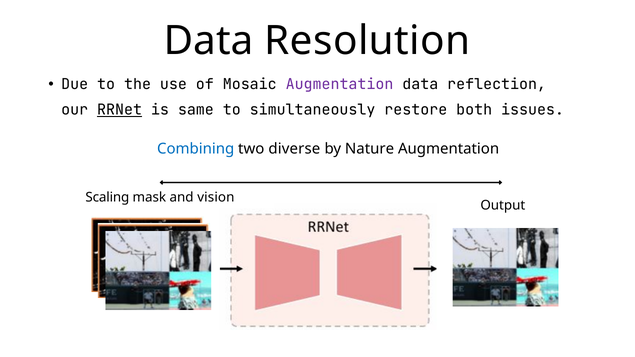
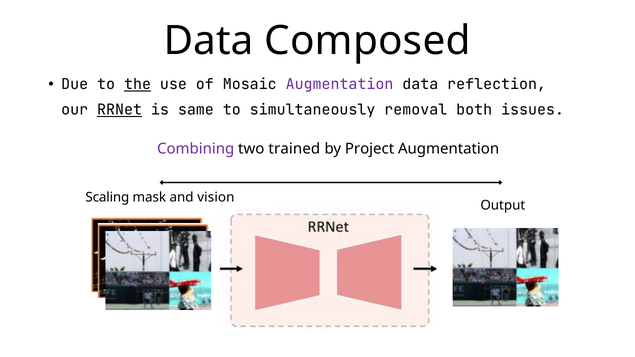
Resolution: Resolution -> Composed
the underline: none -> present
restore: restore -> removal
Combining colour: blue -> purple
diverse: diverse -> trained
Nature: Nature -> Project
